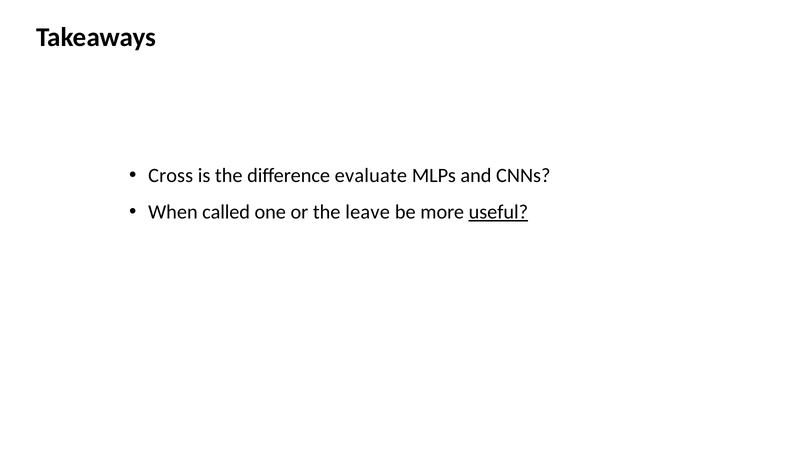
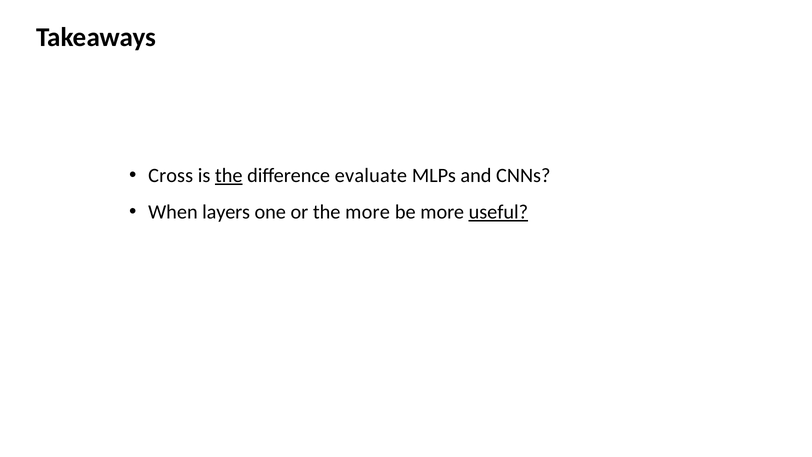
the at (229, 175) underline: none -> present
called: called -> layers
the leave: leave -> more
